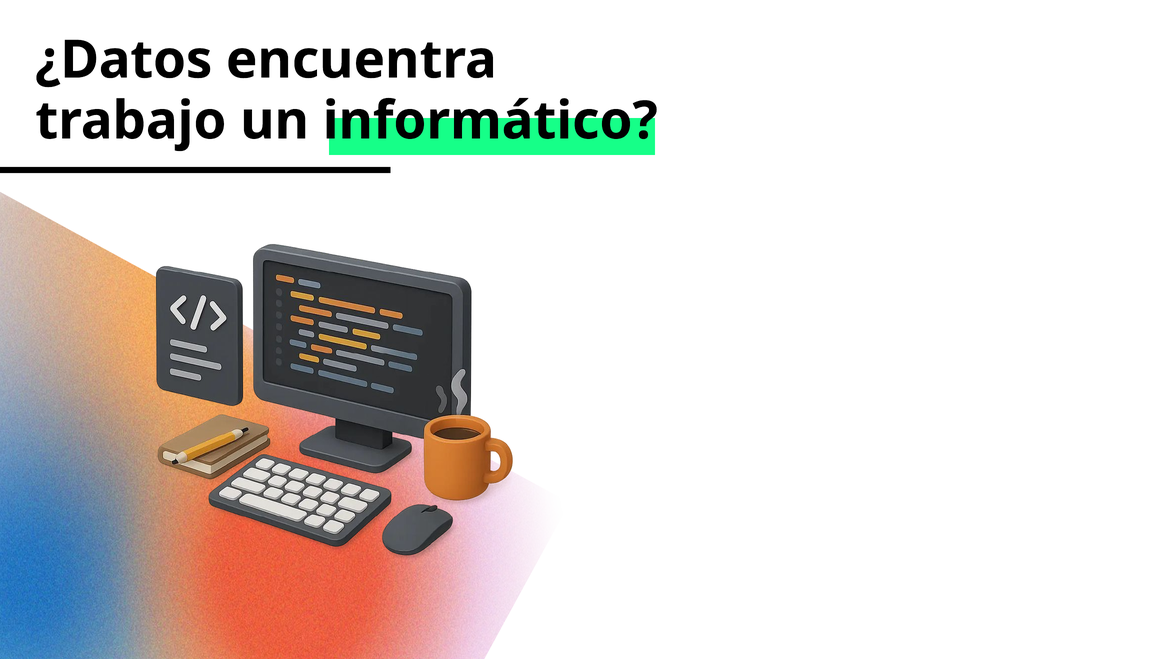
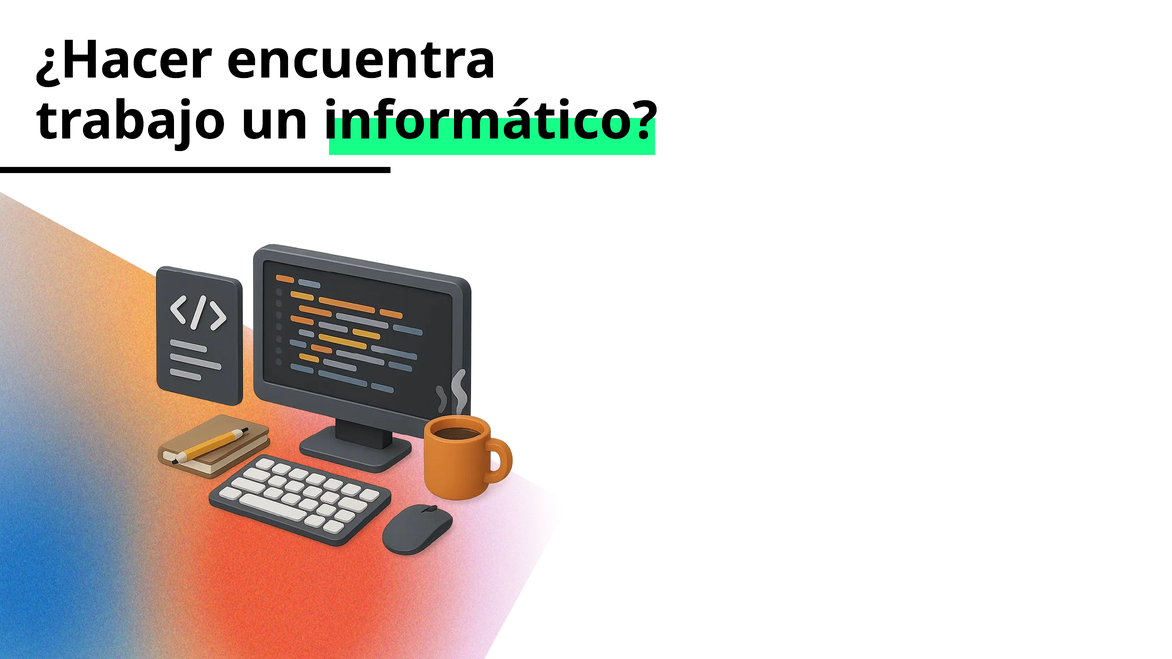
¿Datos: ¿Datos -> ¿Hacer
